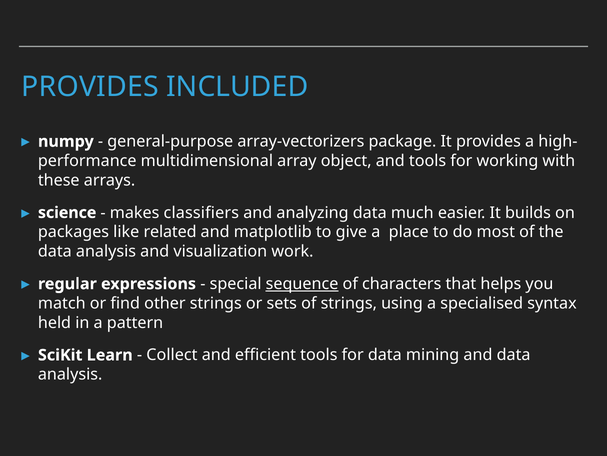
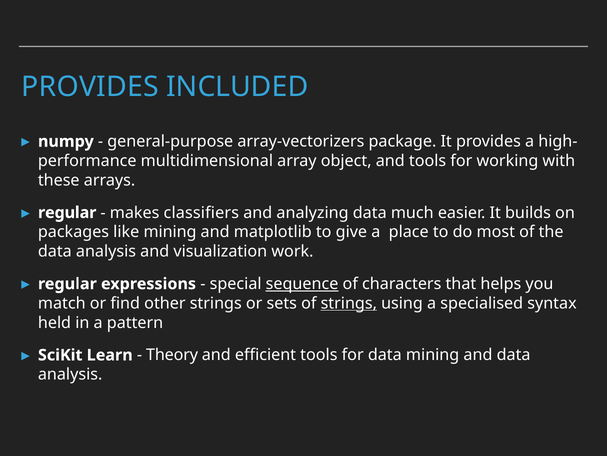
science at (67, 212): science -> regular
like related: related -> mining
strings at (349, 303) underline: none -> present
Collect: Collect -> Theory
